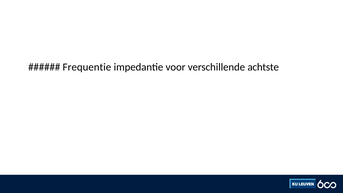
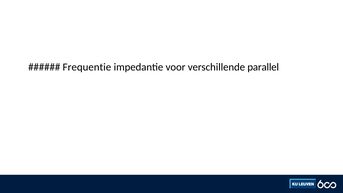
achtste: achtste -> parallel
